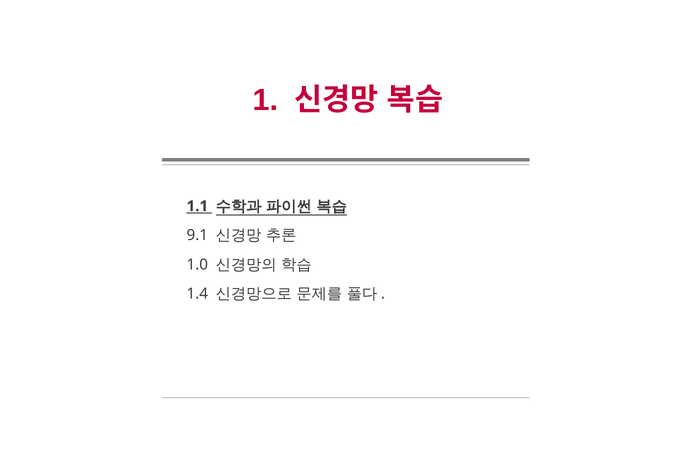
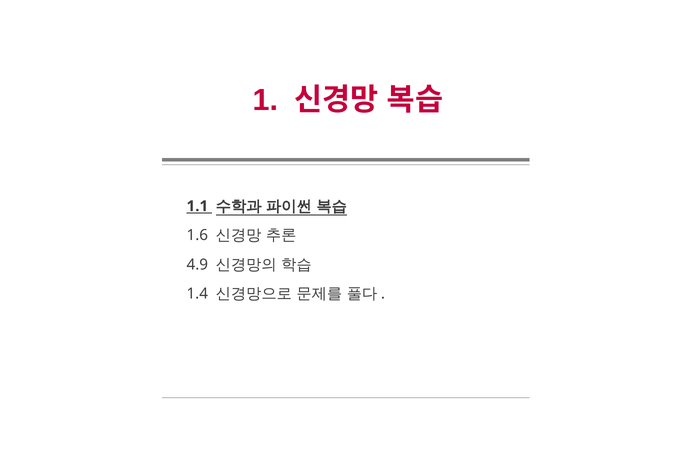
9.1: 9.1 -> 1.6
1.0: 1.0 -> 4.9
